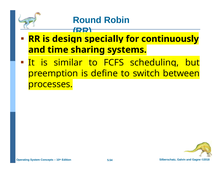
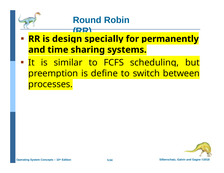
continuously: continuously -> permanently
